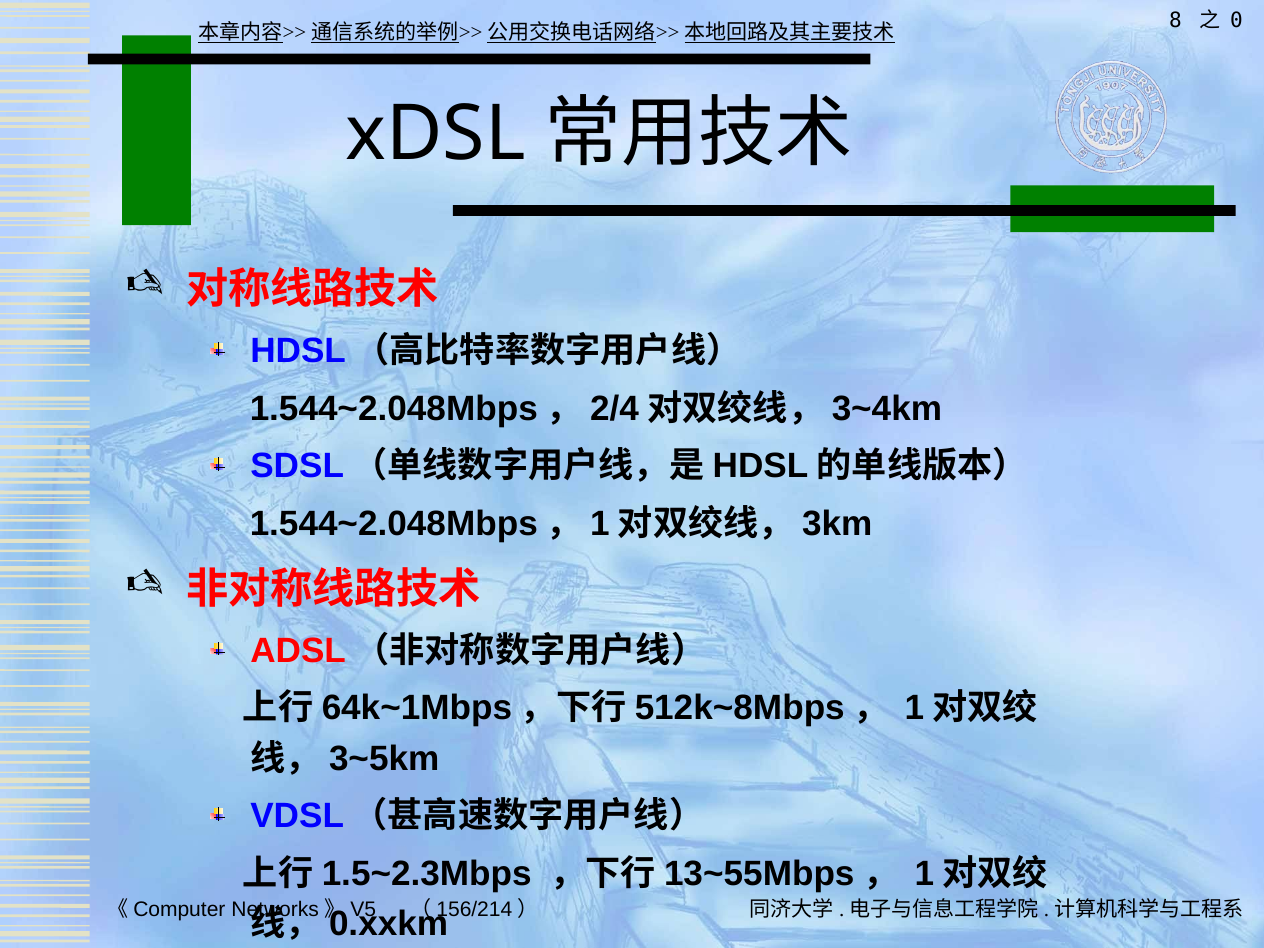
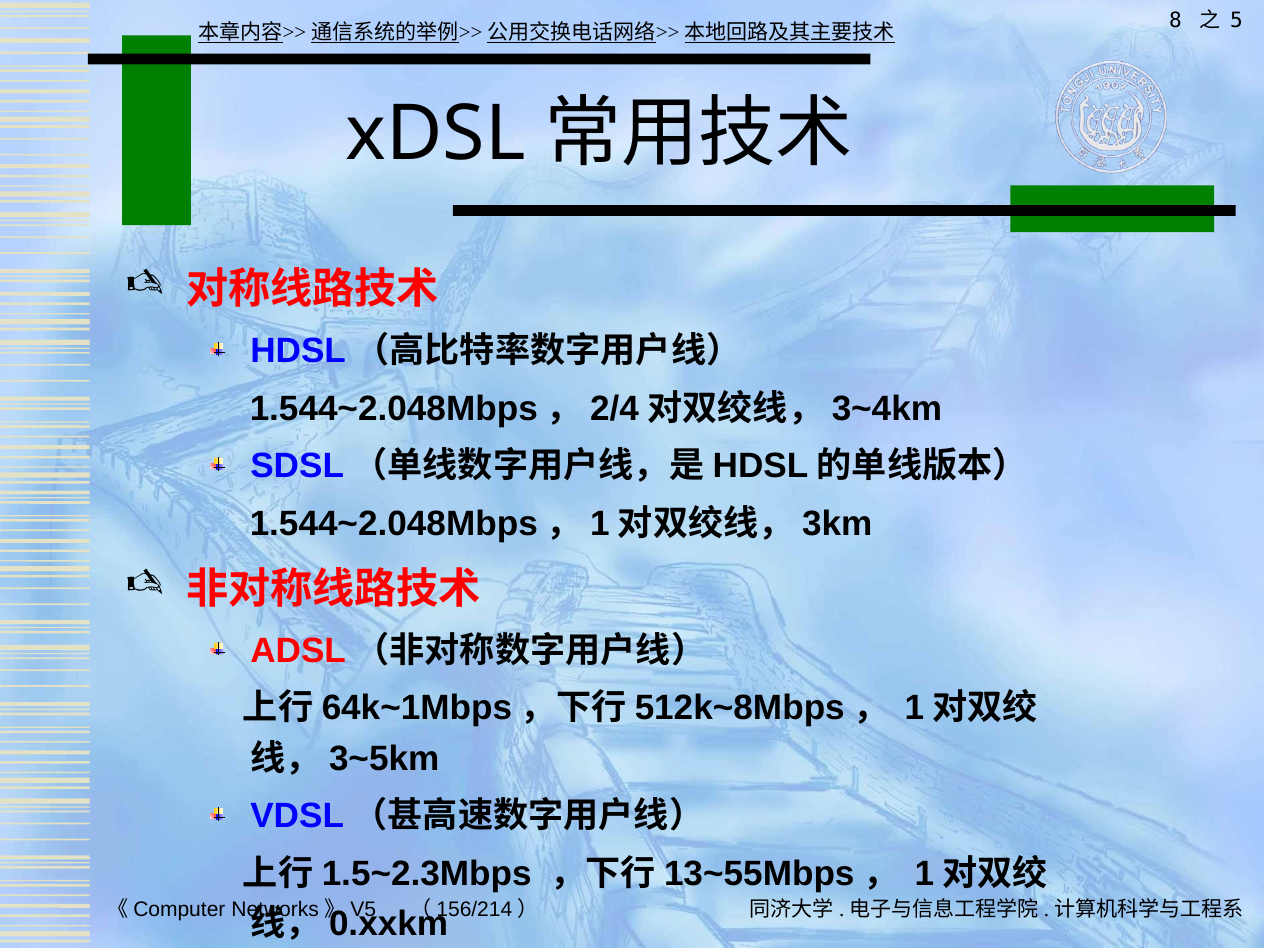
0: 0 -> 5
